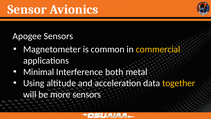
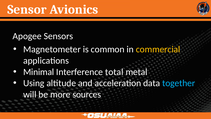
both: both -> total
together colour: yellow -> light blue
more sensors: sensors -> sources
